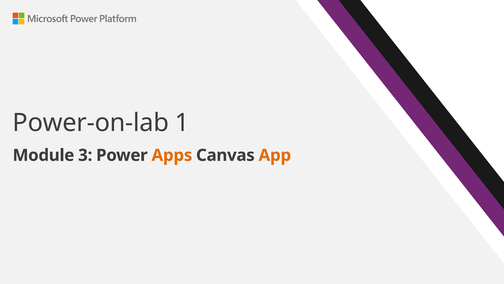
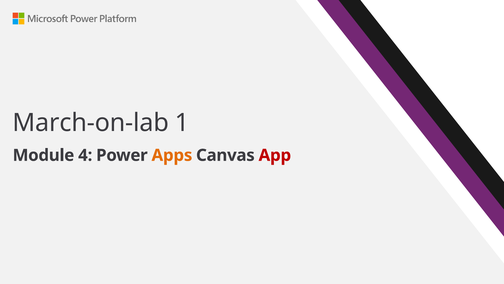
Power-on-lab: Power-on-lab -> March-on-lab
3: 3 -> 4
App colour: orange -> red
